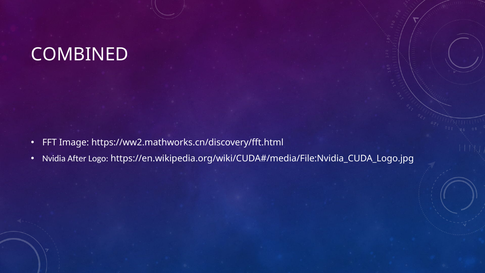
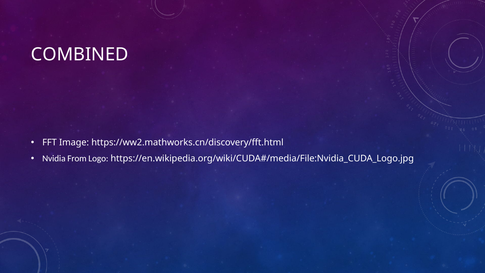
After: After -> From
